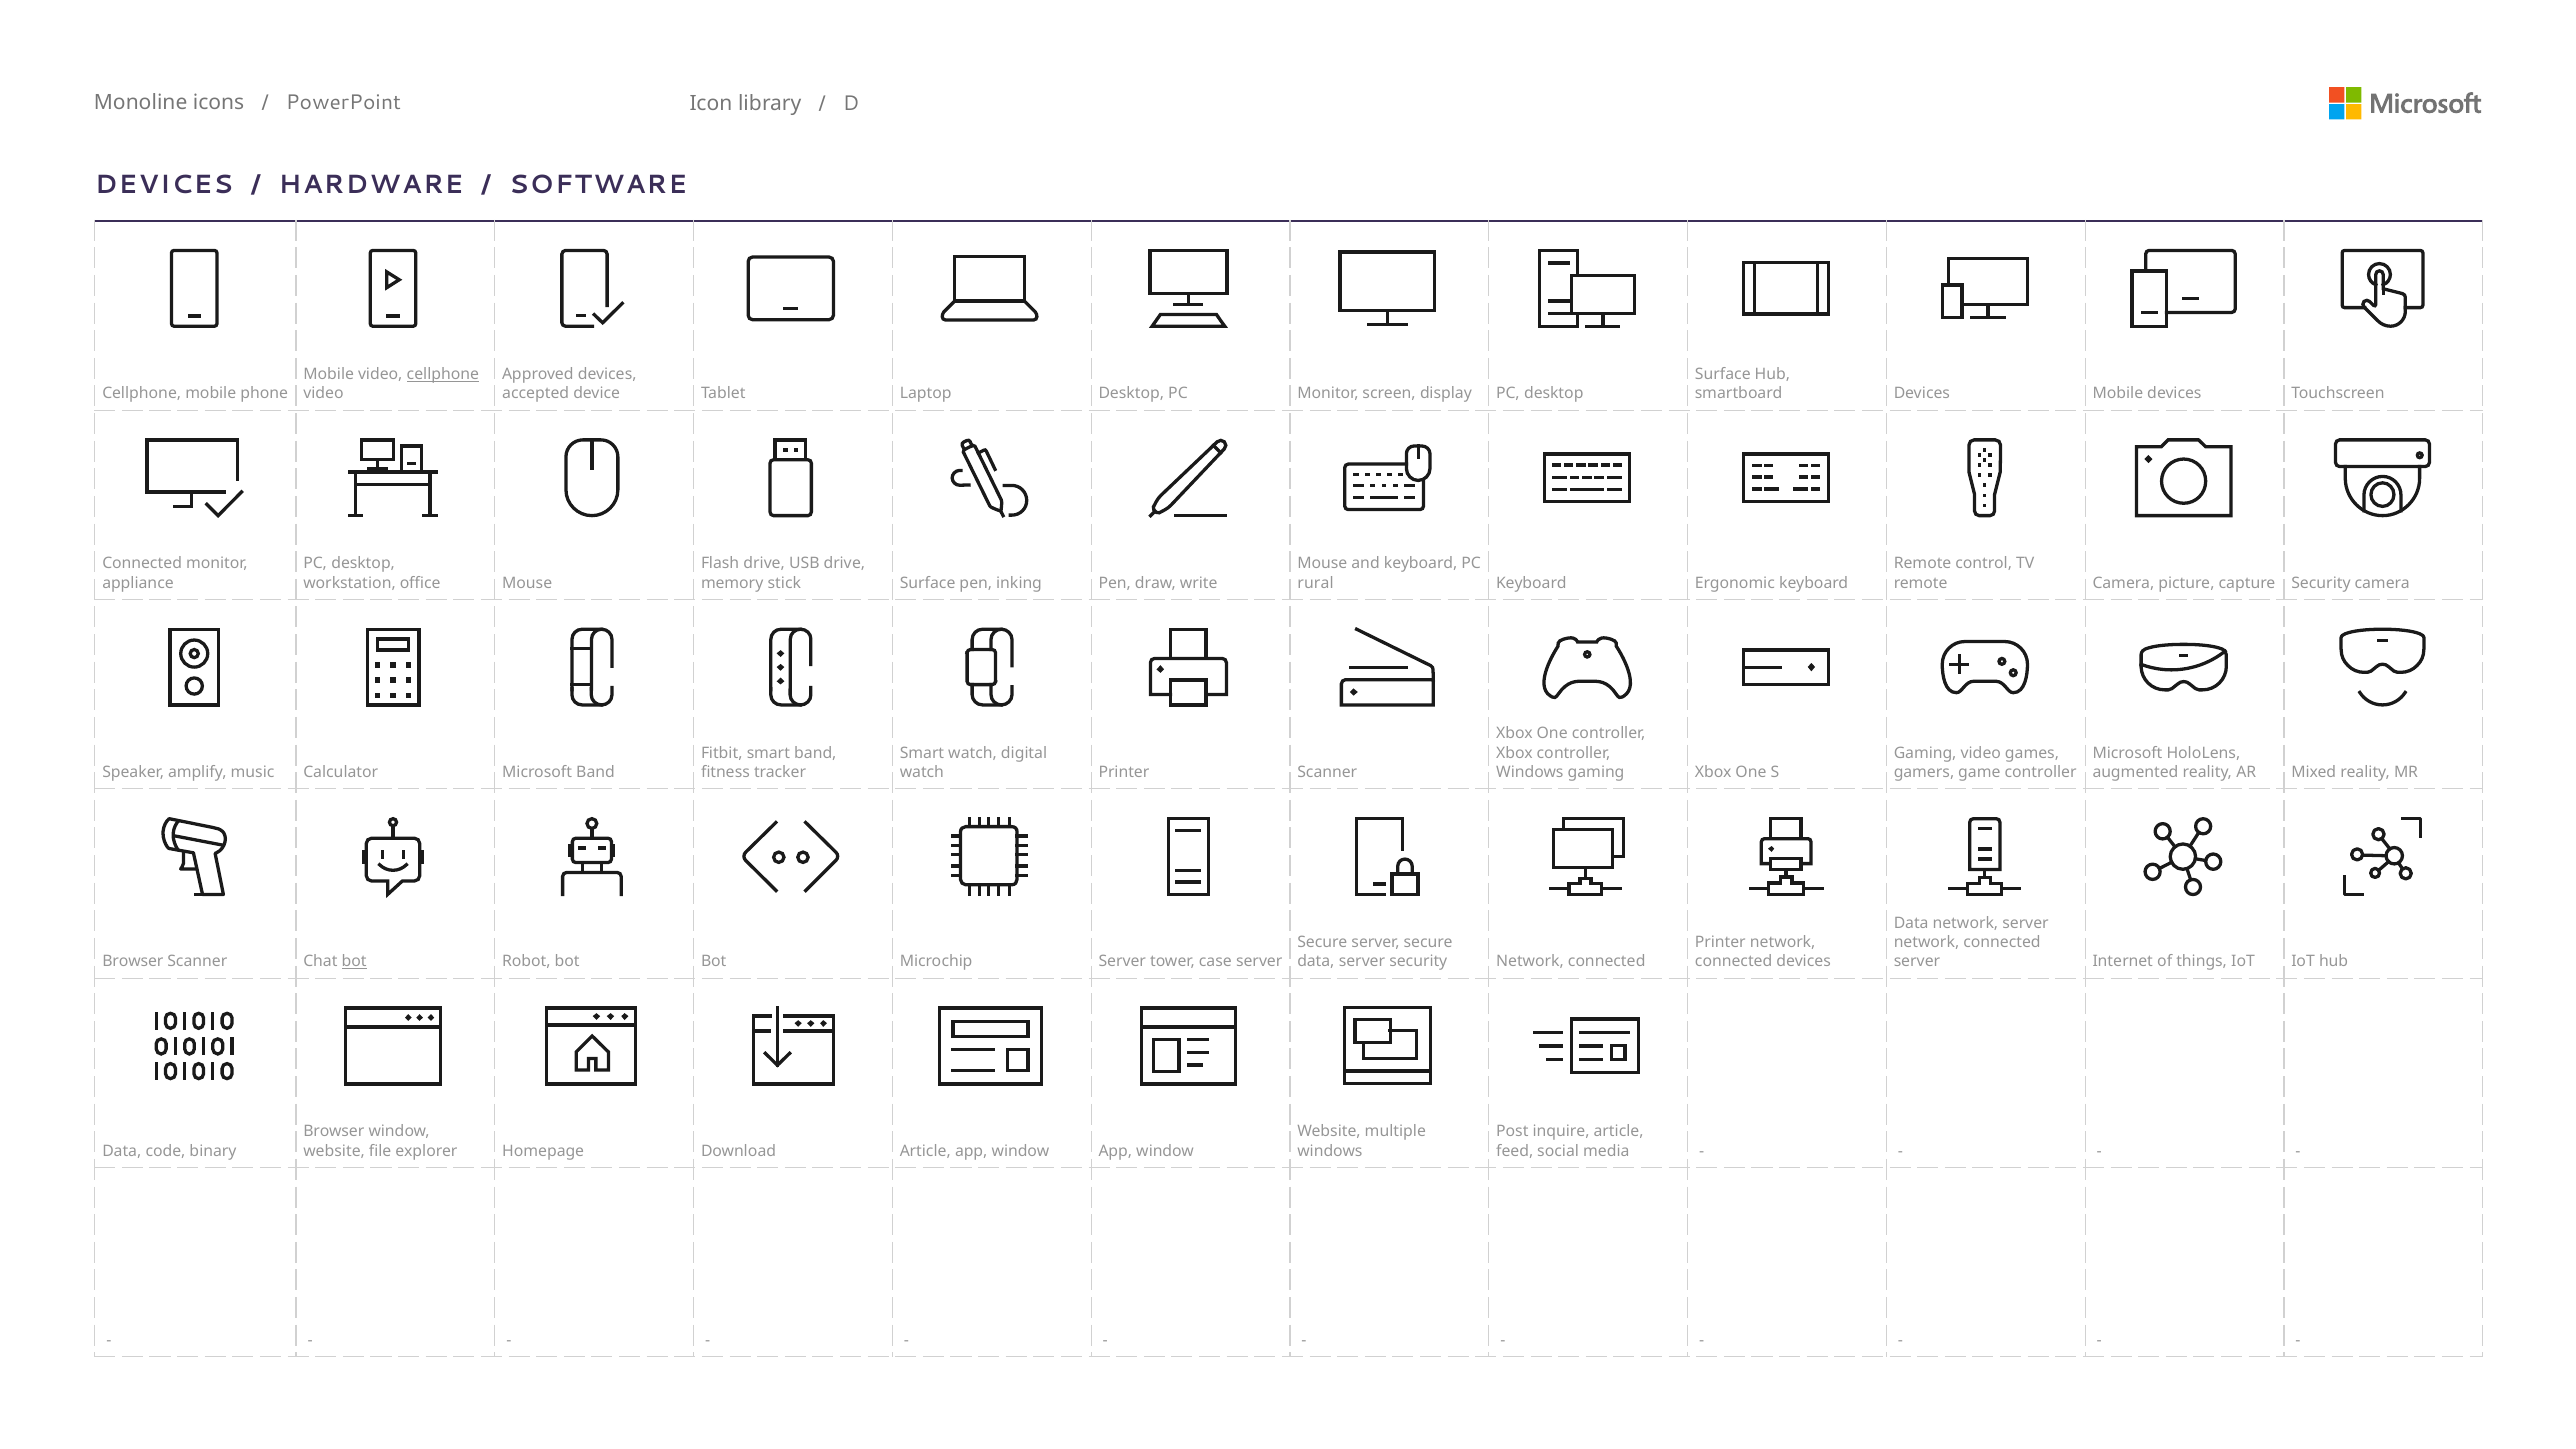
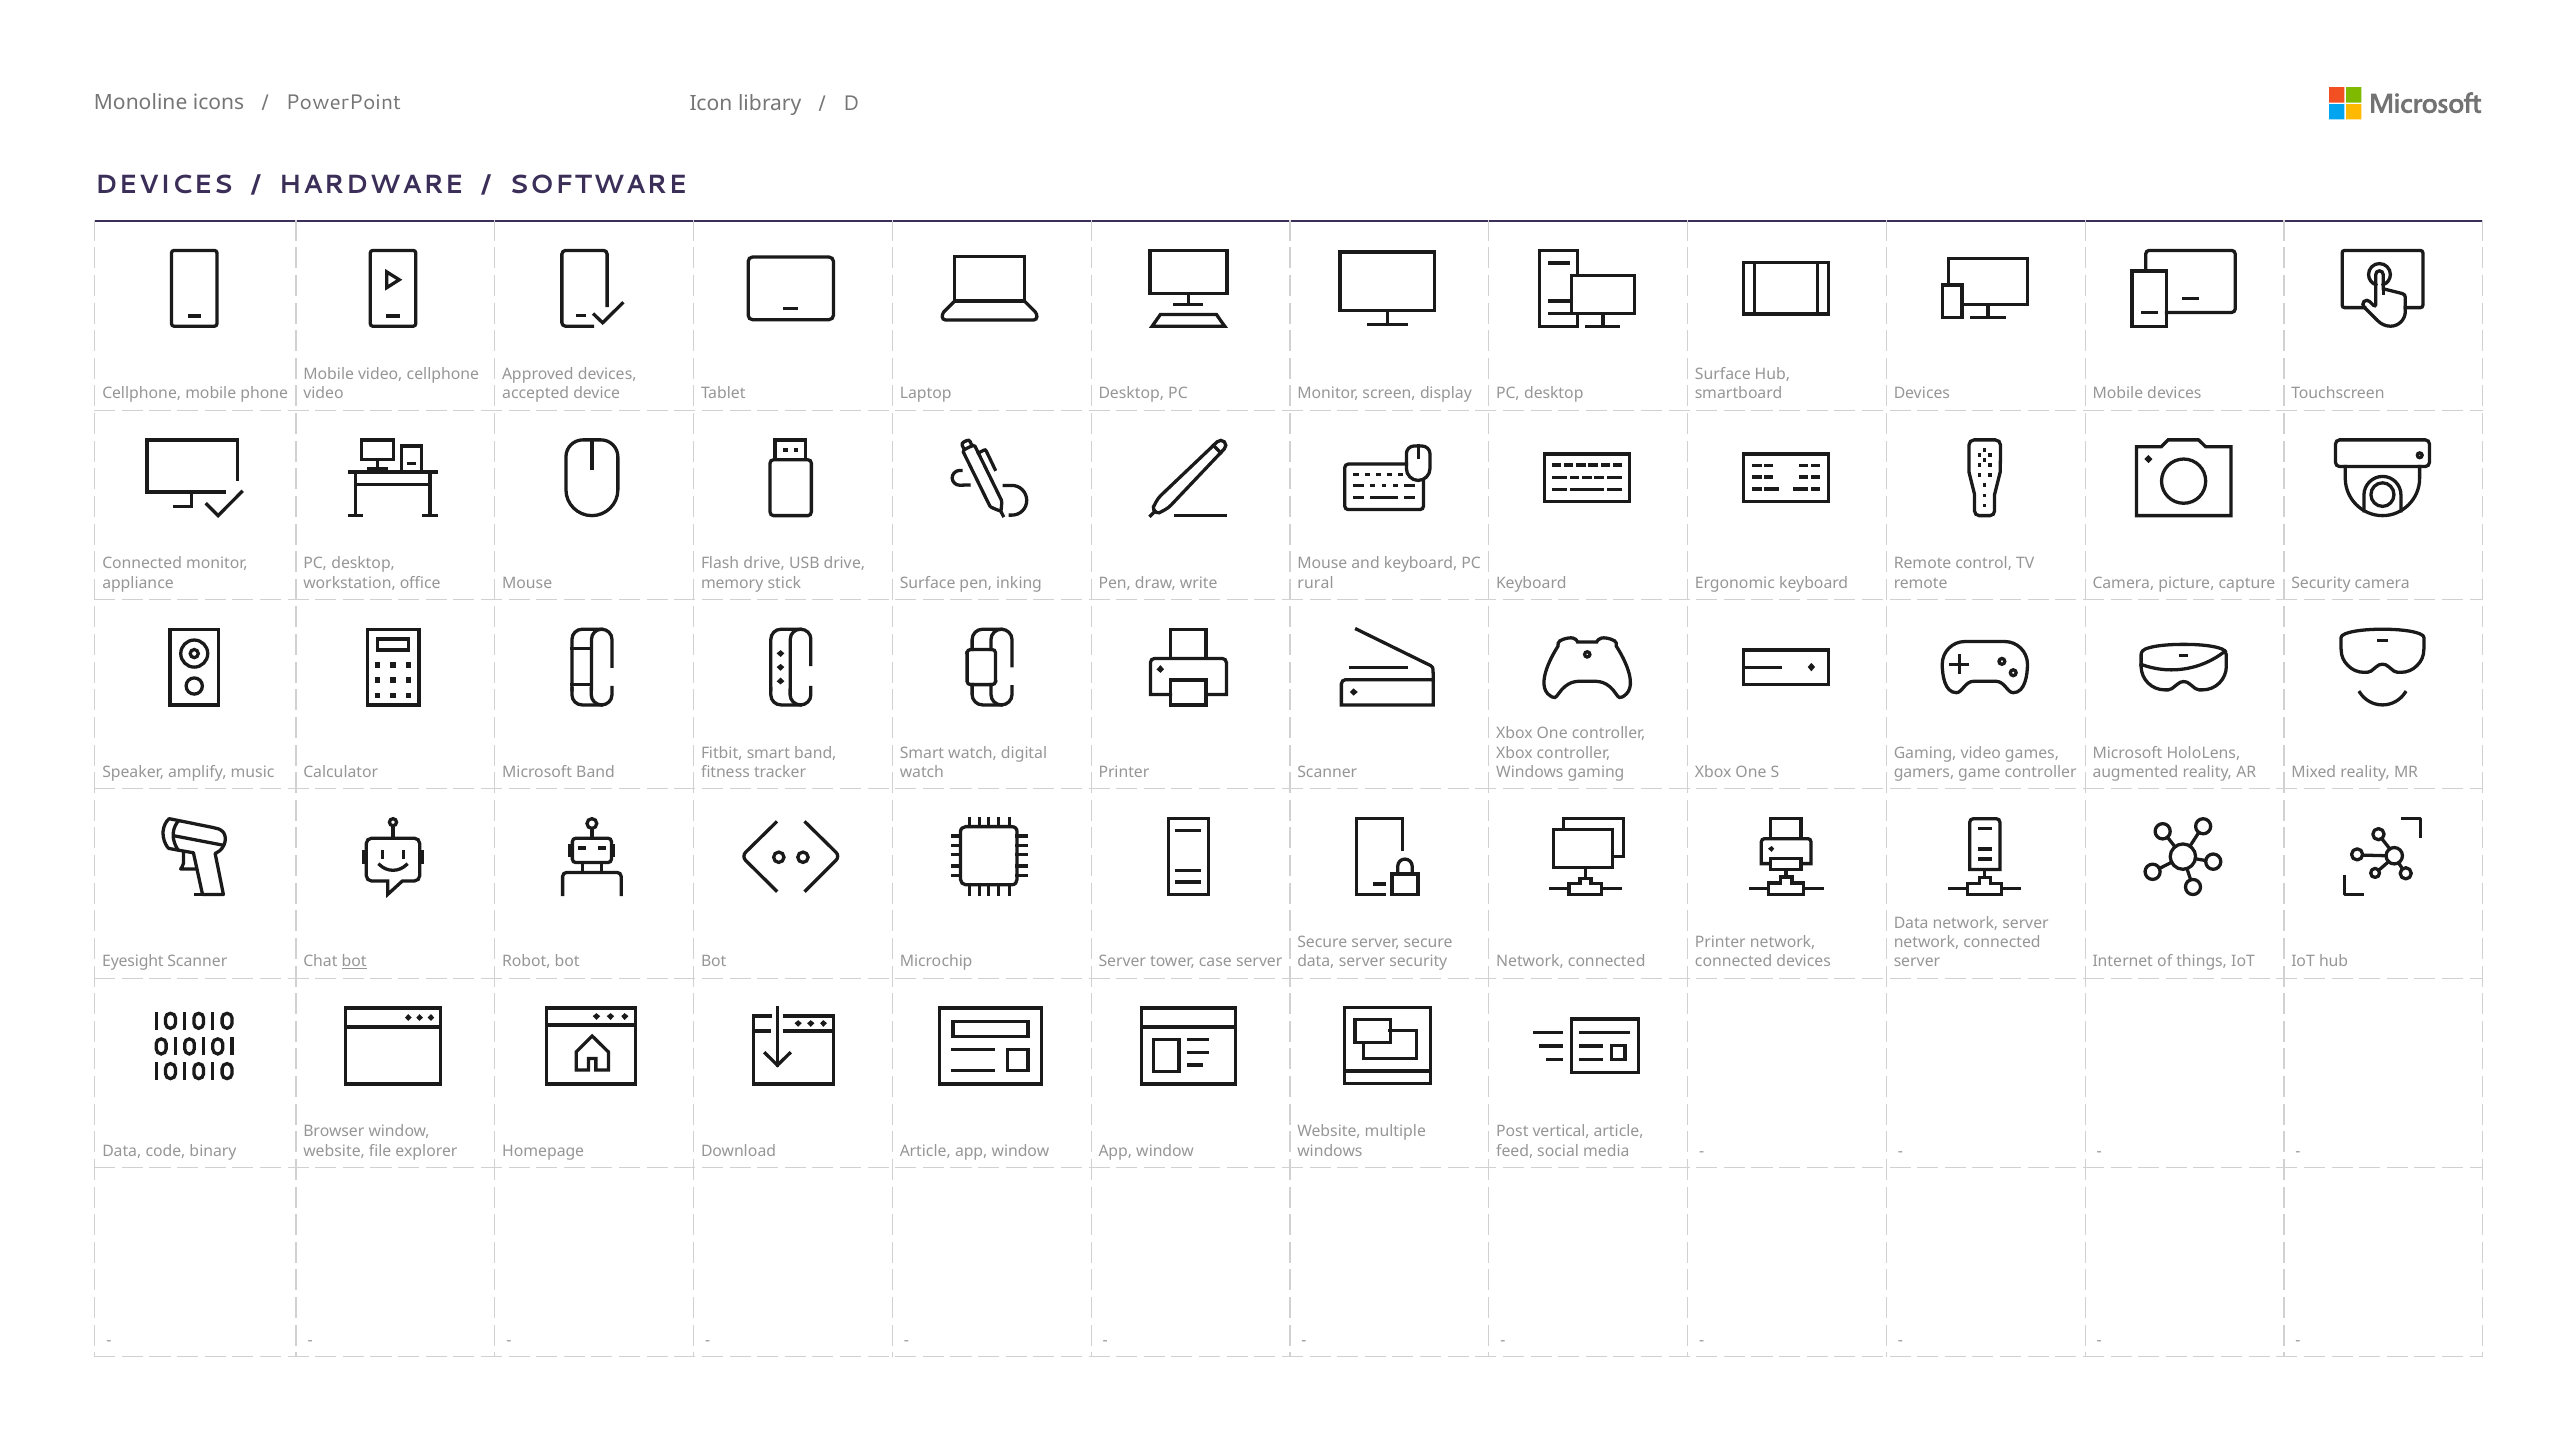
cellphone at (443, 374) underline: present -> none
Browser at (133, 961): Browser -> Eyesight
inquire: inquire -> vertical
